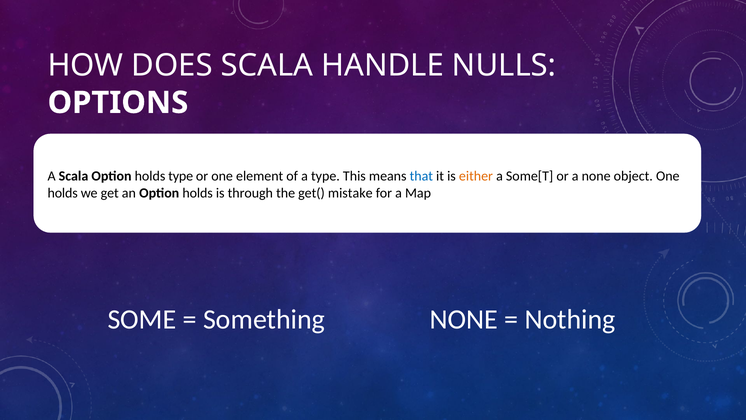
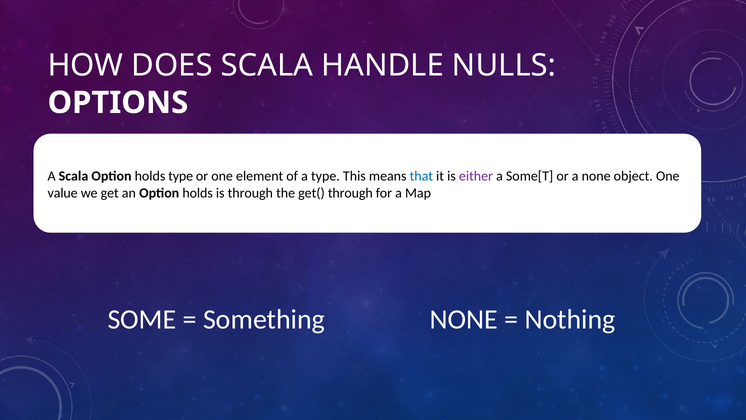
either colour: orange -> purple
holds at (63, 193): holds -> value
get( mistake: mistake -> through
